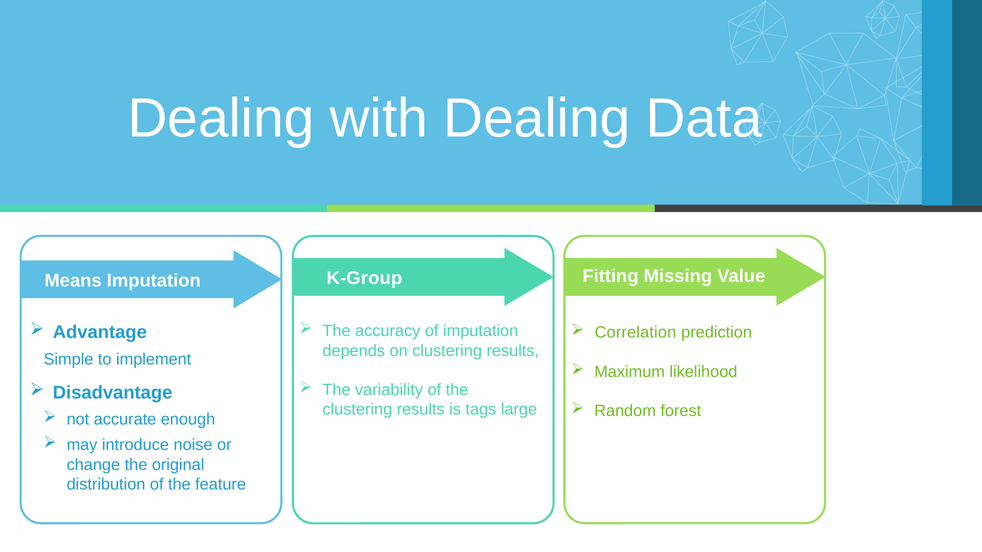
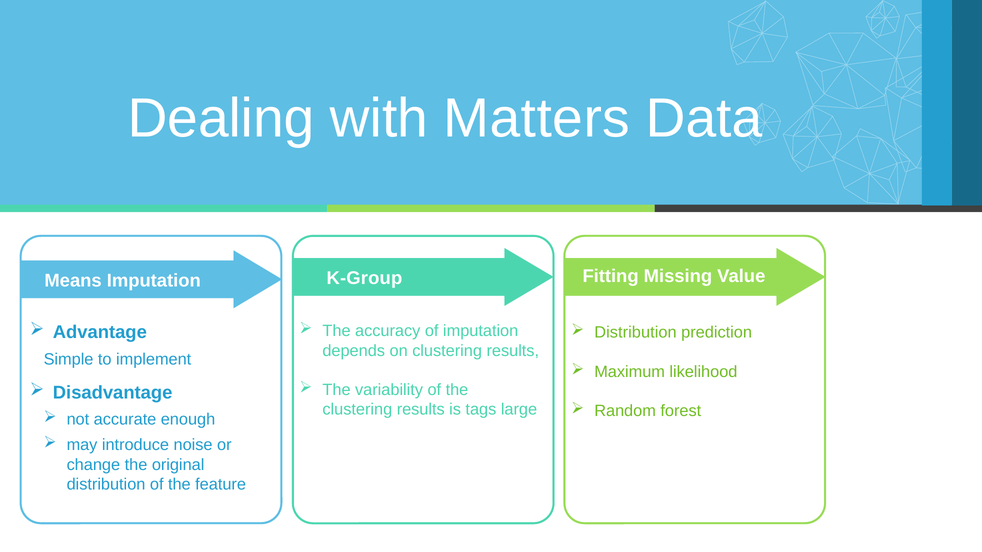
with Dealing: Dealing -> Matters
Correlation at (635, 333): Correlation -> Distribution
